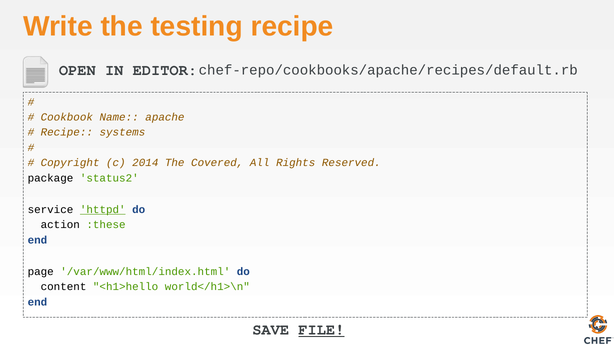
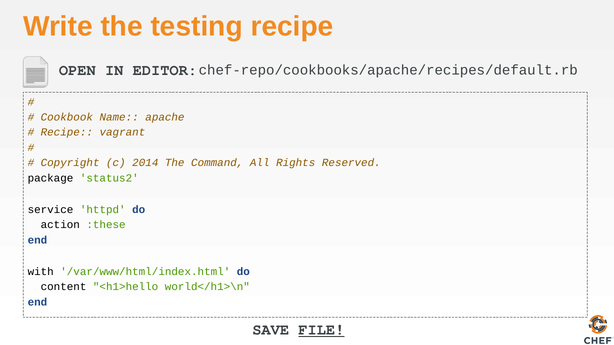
systems: systems -> vagrant
Covered: Covered -> Command
httpd underline: present -> none
page: page -> with
